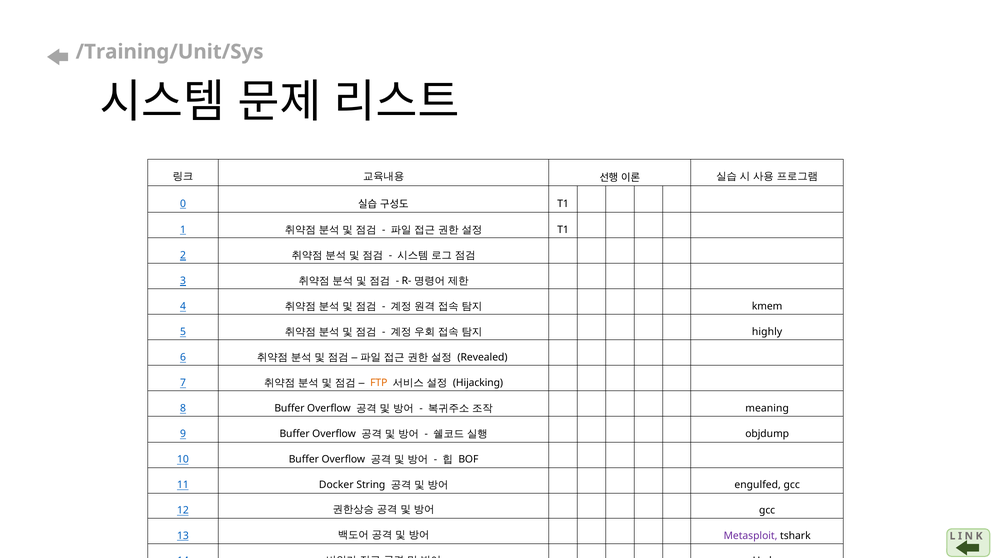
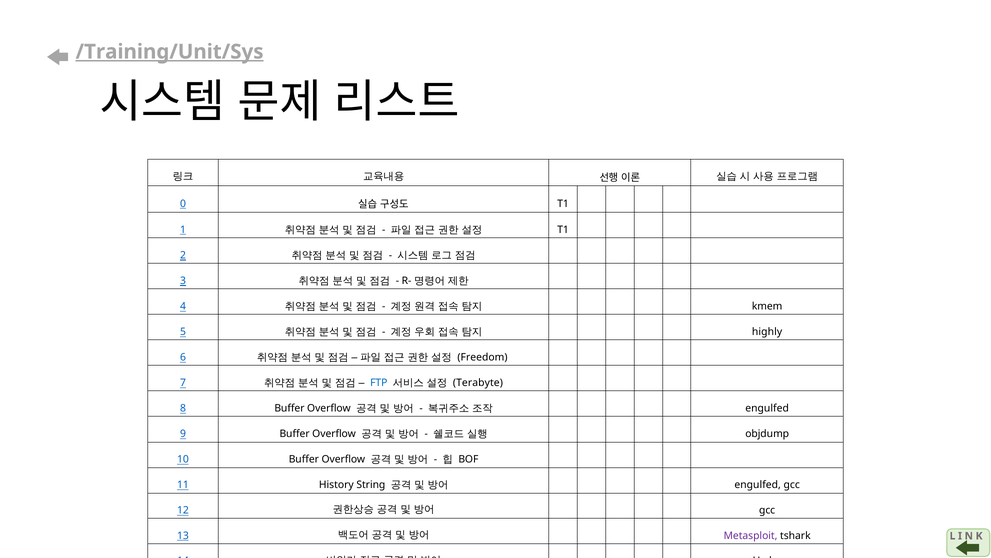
/Training/Unit/Sys underline: none -> present
Revealed: Revealed -> Freedom
FTP colour: orange -> blue
Hijacking: Hijacking -> Terabyte
meaning at (767, 408): meaning -> engulfed
Docker: Docker -> History
